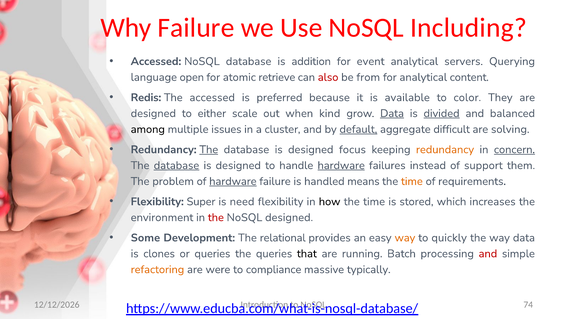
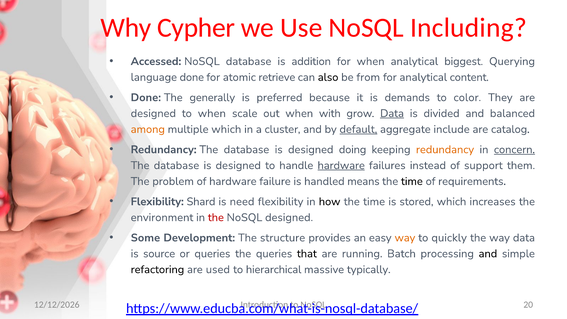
Why Failure: Failure -> Cypher
for event: event -> when
servers: servers -> biggest
language open: open -> done
also colour: red -> black
Redis at (146, 97): Redis -> Done
The accessed: accessed -> generally
available: available -> demands
to either: either -> when
kind: kind -> with
divided underline: present -> none
among colour: black -> orange
multiple issues: issues -> which
difficult: difficult -> include
solving: solving -> catalog
The at (209, 150) underline: present -> none
focus: focus -> doing
database at (176, 165) underline: present -> none
hardware at (233, 181) underline: present -> none
time at (412, 181) colour: orange -> black
Super: Super -> Shard
relational: relational -> structure
clones: clones -> source
and at (488, 254) colour: red -> black
refactoring colour: orange -> black
were: were -> used
compliance: compliance -> hierarchical
74: 74 -> 20
